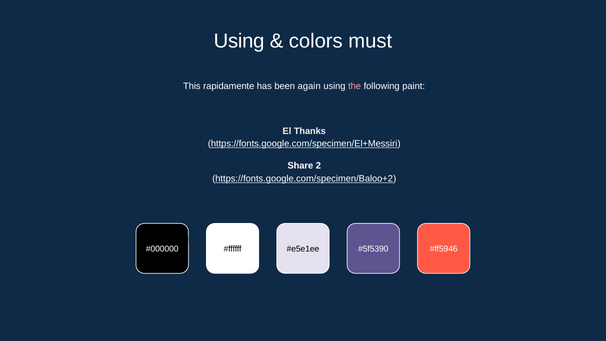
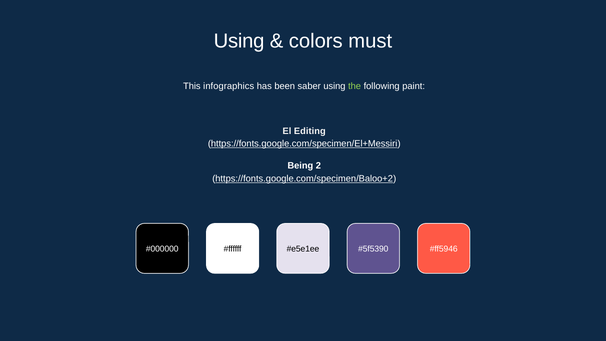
rapidamente: rapidamente -> infographics
again: again -> saber
the colour: pink -> light green
Thanks: Thanks -> Editing
Share: Share -> Being
